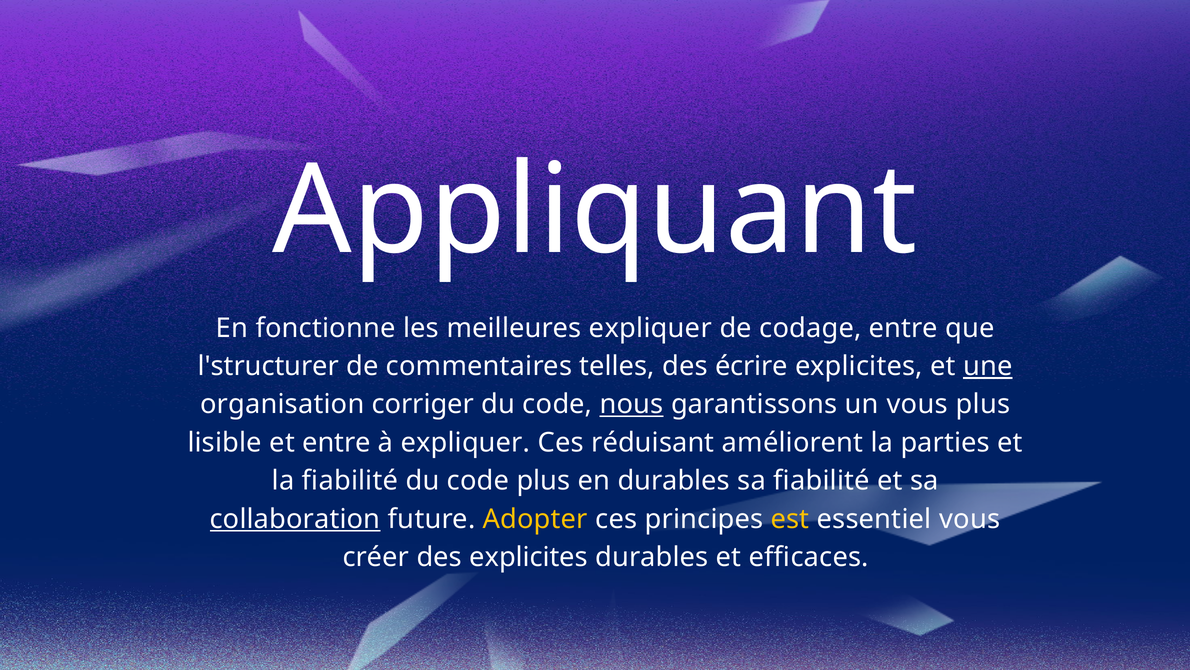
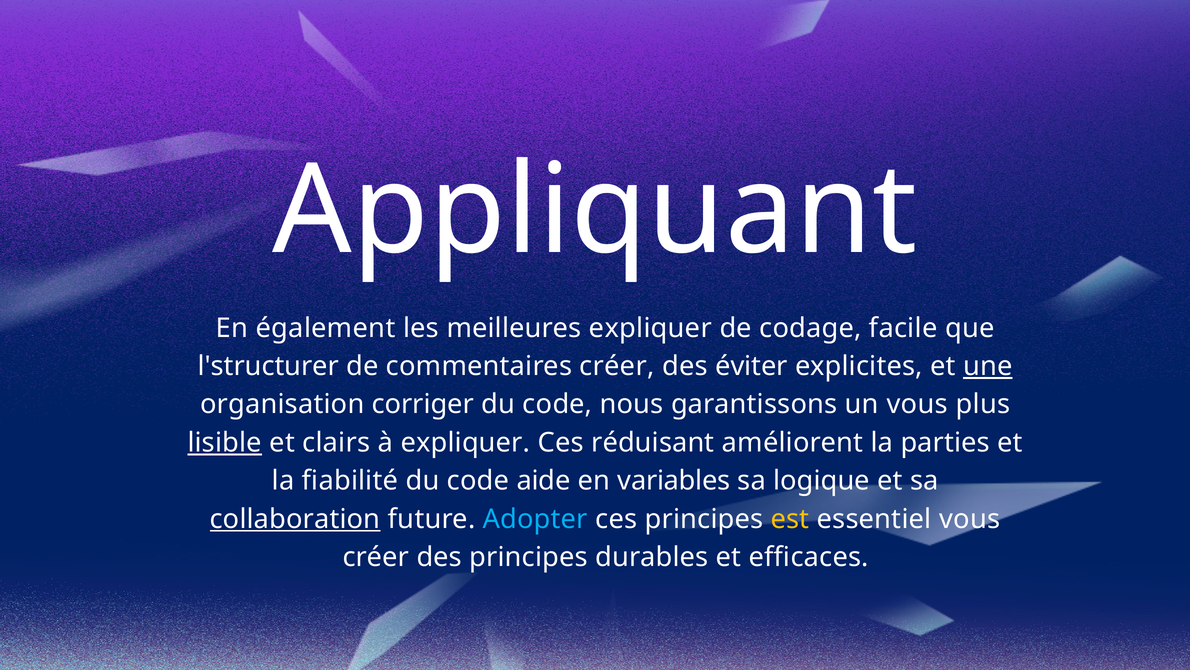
fonctionne: fonctionne -> également
codage entre: entre -> facile
commentaires telles: telles -> créer
écrire: écrire -> éviter
nous underline: present -> none
lisible underline: none -> present
et entre: entre -> clairs
code plus: plus -> aide
en durables: durables -> variables
sa fiabilité: fiabilité -> logique
Adopter colour: yellow -> light blue
des explicites: explicites -> principes
